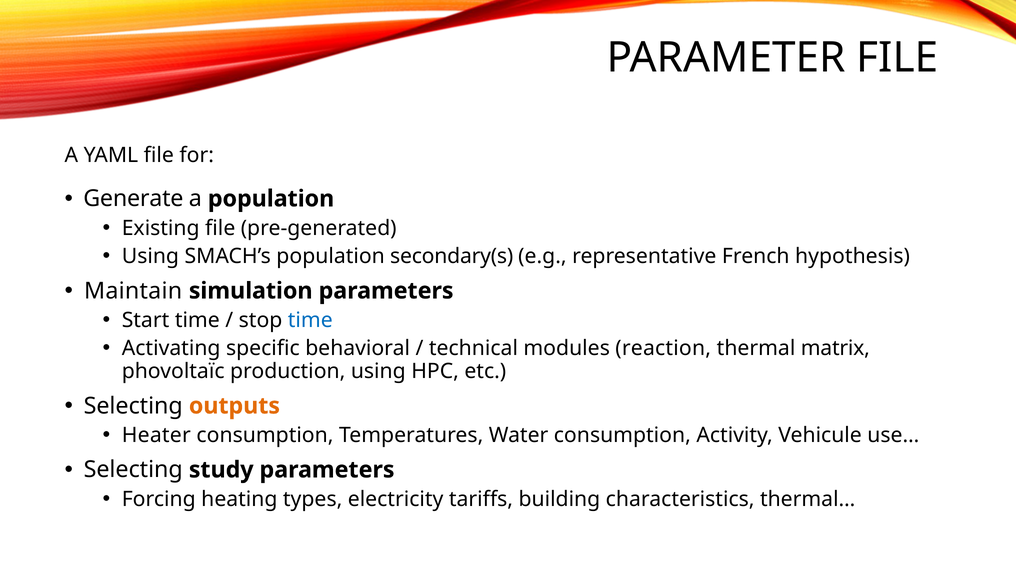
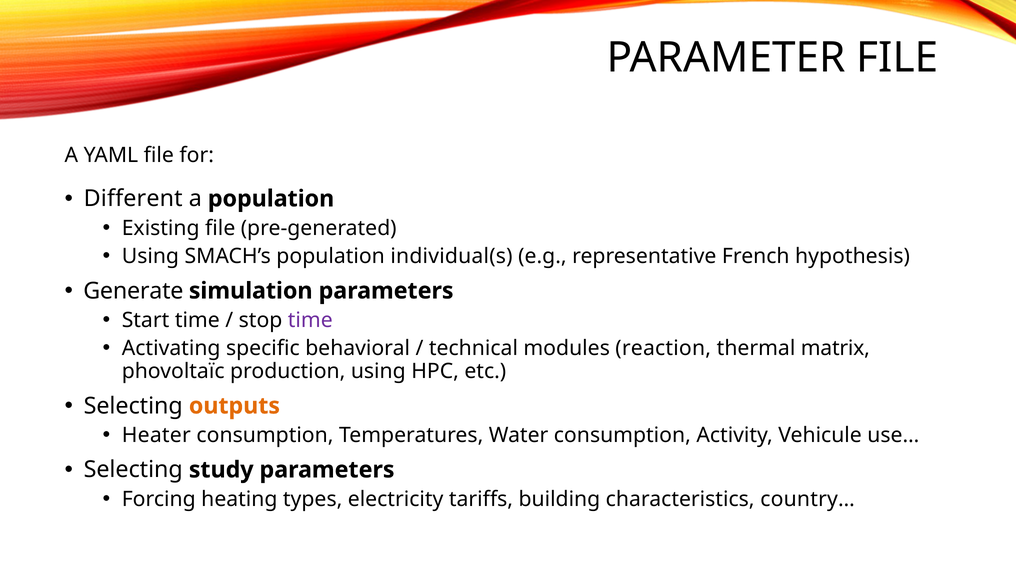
Generate: Generate -> Different
secondary(s: secondary(s -> individual(s
Maintain: Maintain -> Generate
time at (310, 320) colour: blue -> purple
thermal…: thermal… -> country…
